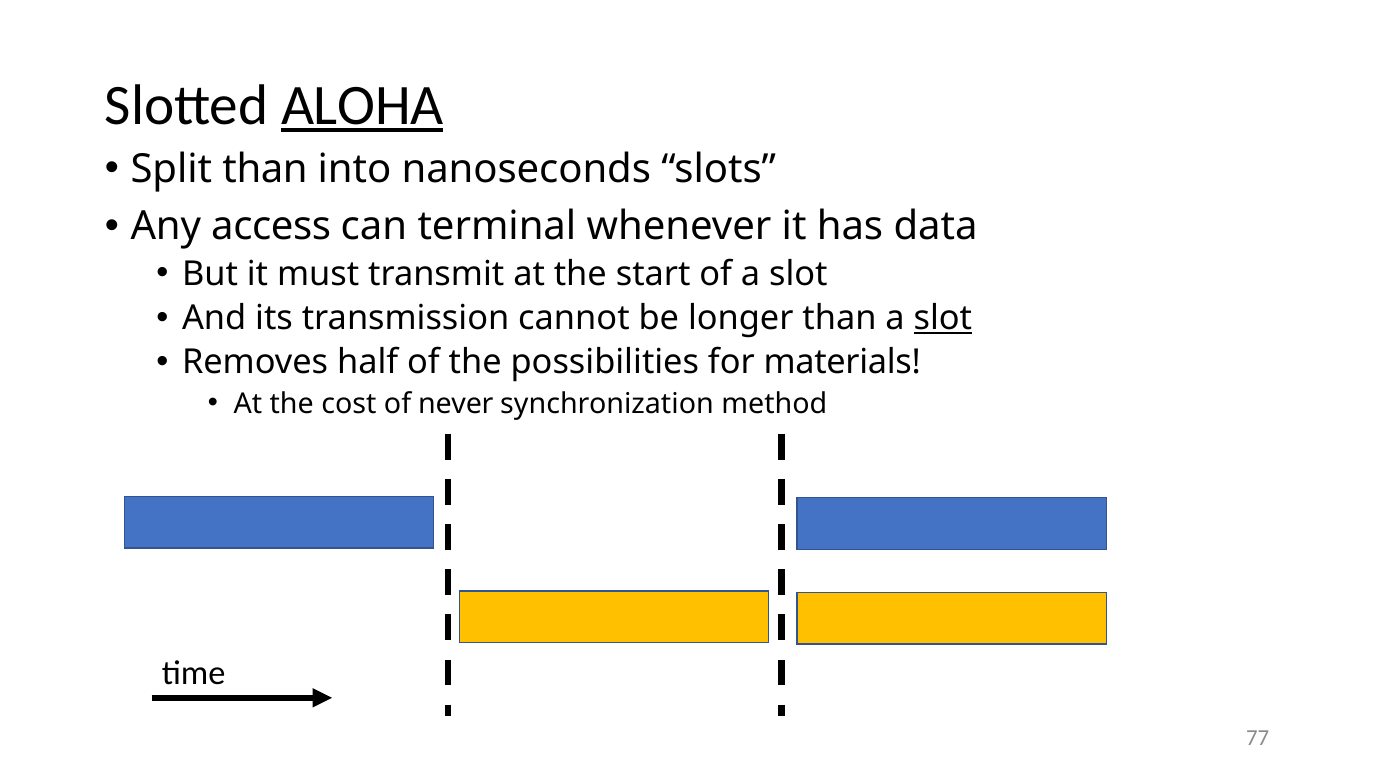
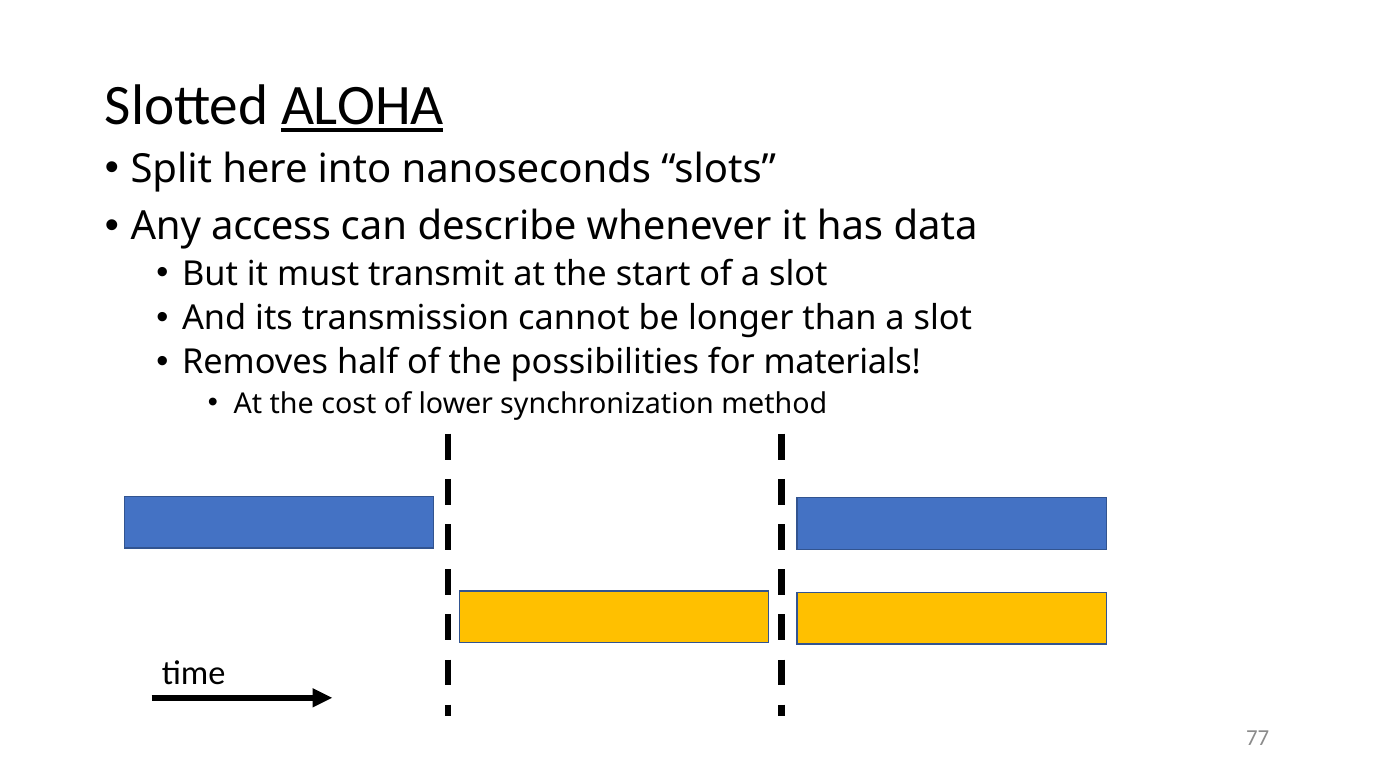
Split than: than -> here
terminal: terminal -> describe
slot at (943, 318) underline: present -> none
never: never -> lower
